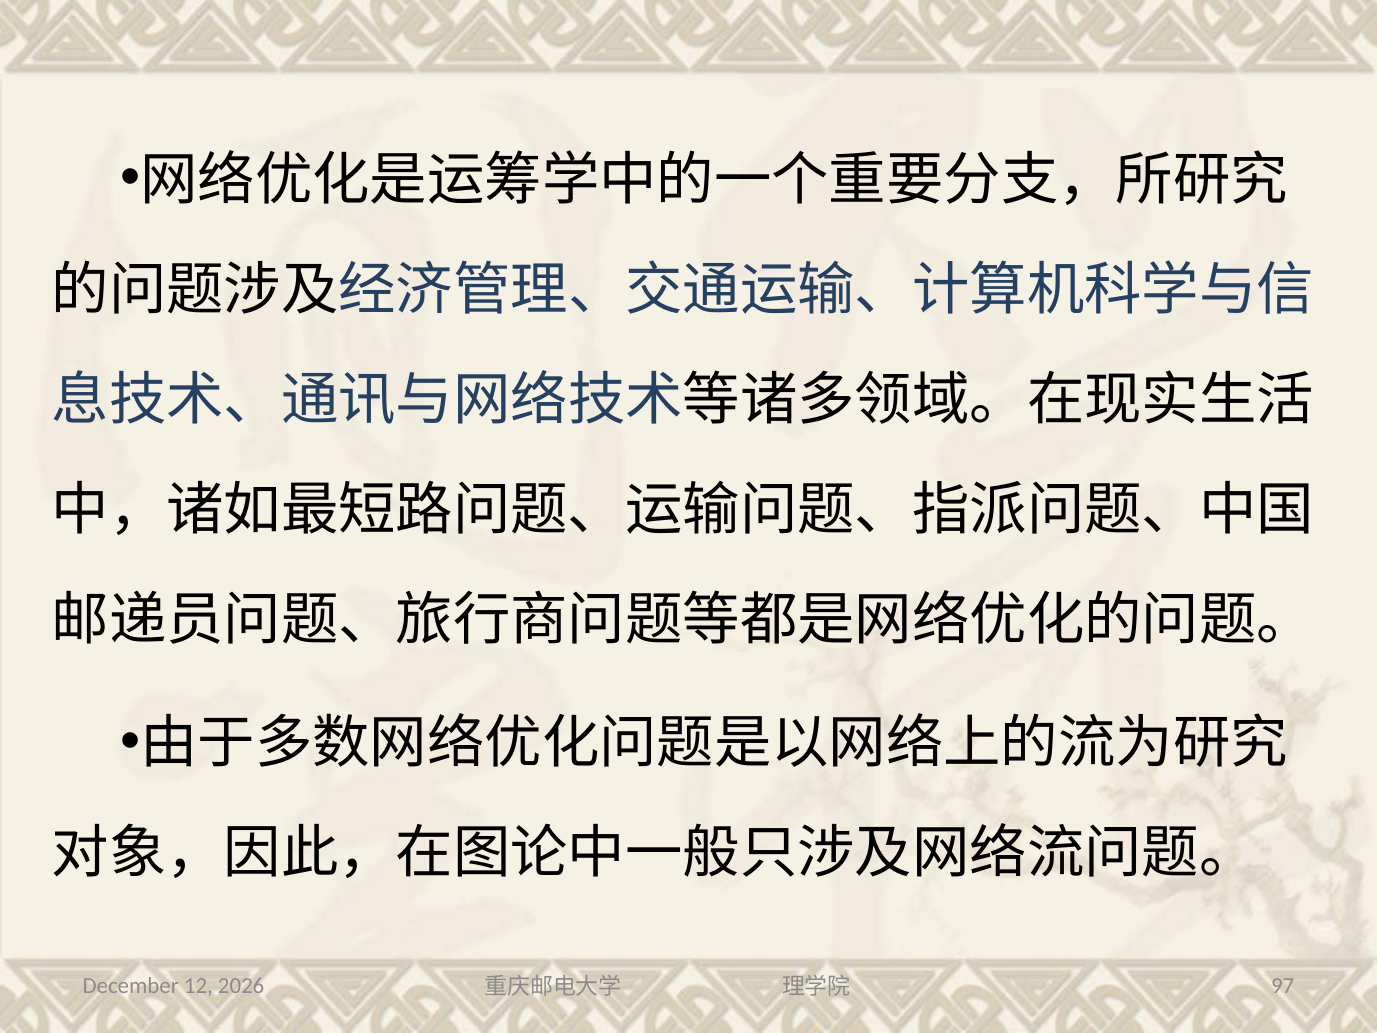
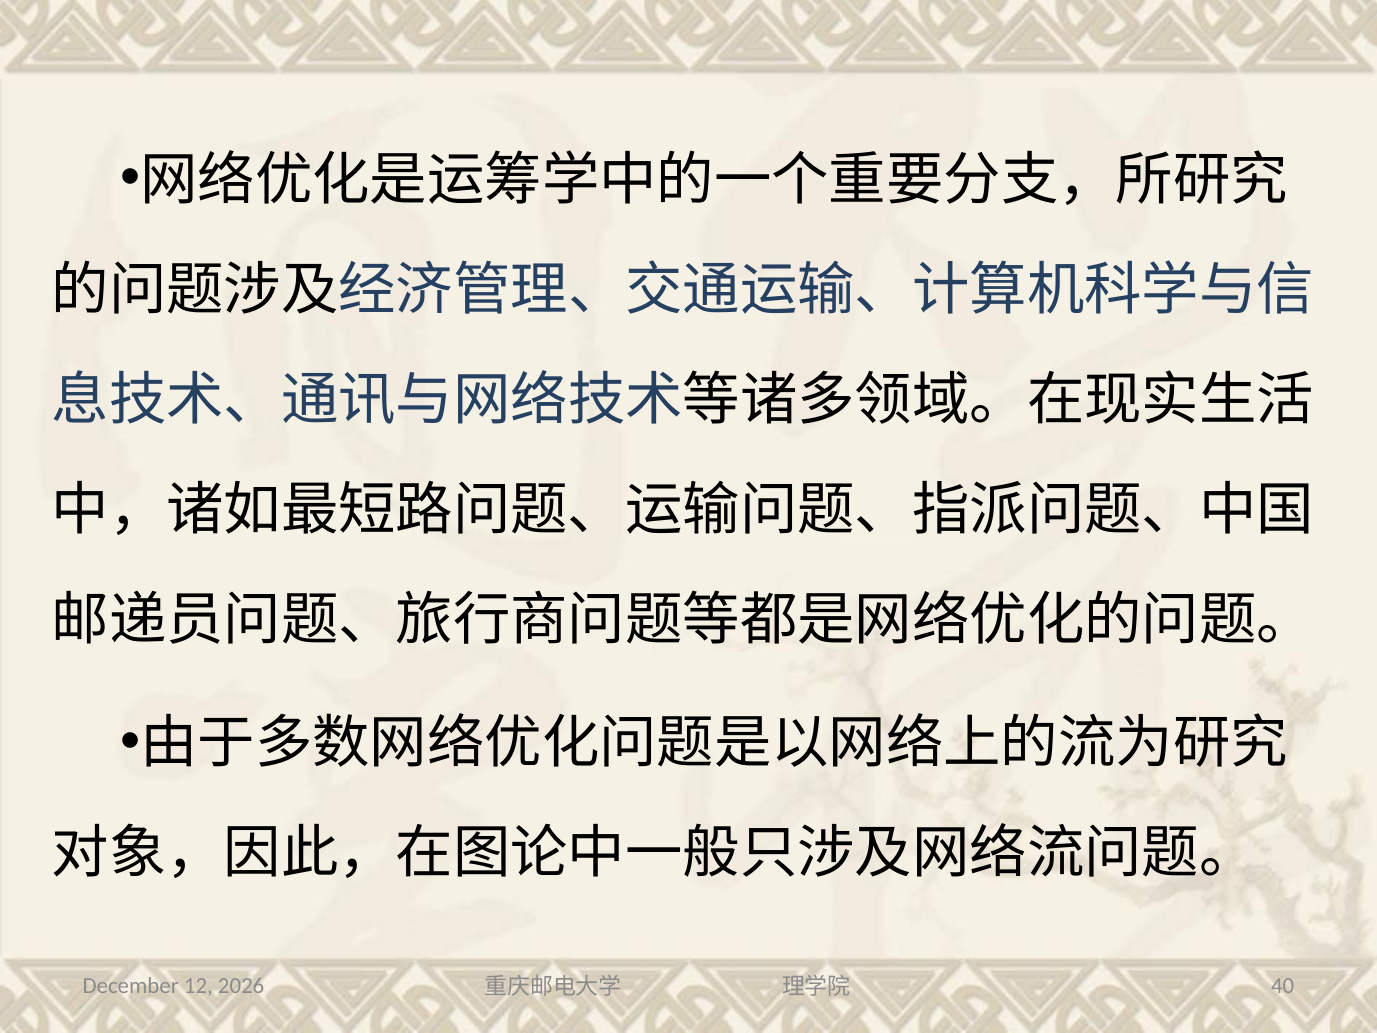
97: 97 -> 40
